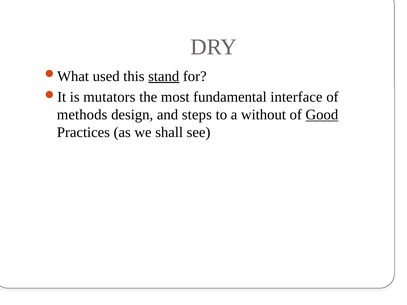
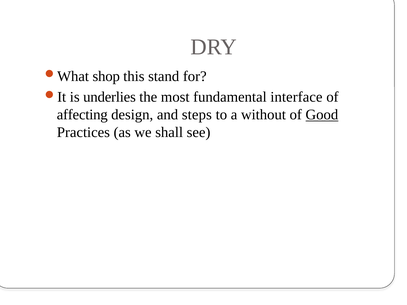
used: used -> shop
stand underline: present -> none
mutators: mutators -> underlies
methods: methods -> affecting
